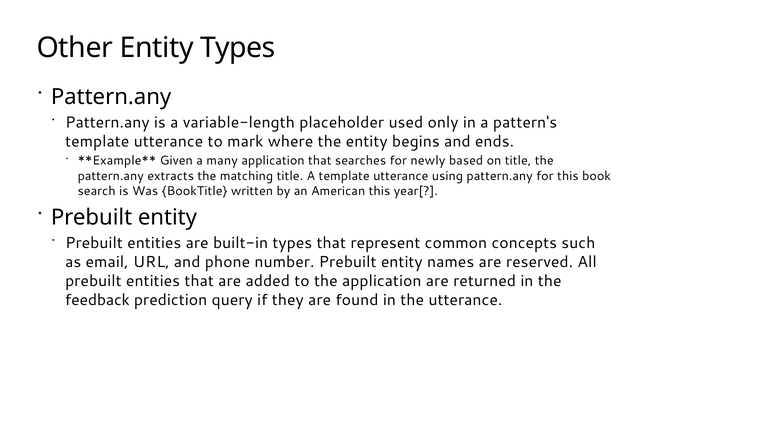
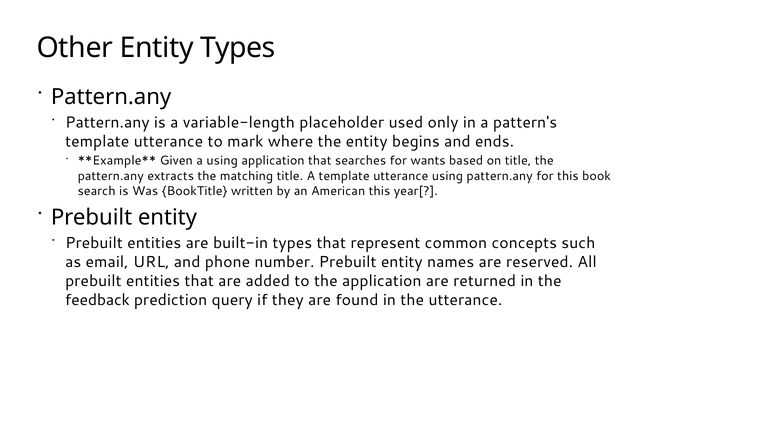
a many: many -> using
newly: newly -> wants
